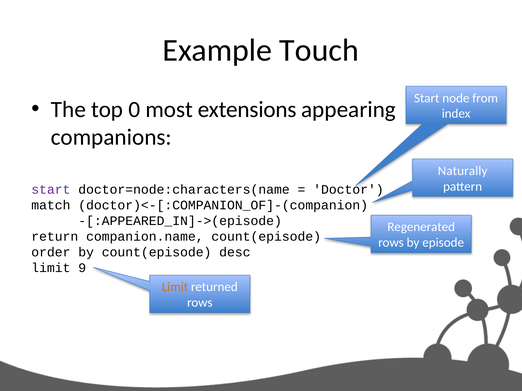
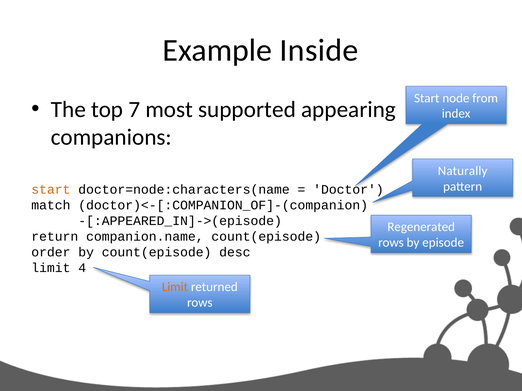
Touch: Touch -> Inside
0: 0 -> 7
extensions: extensions -> supported
start at (51, 190) colour: purple -> orange
9: 9 -> 4
